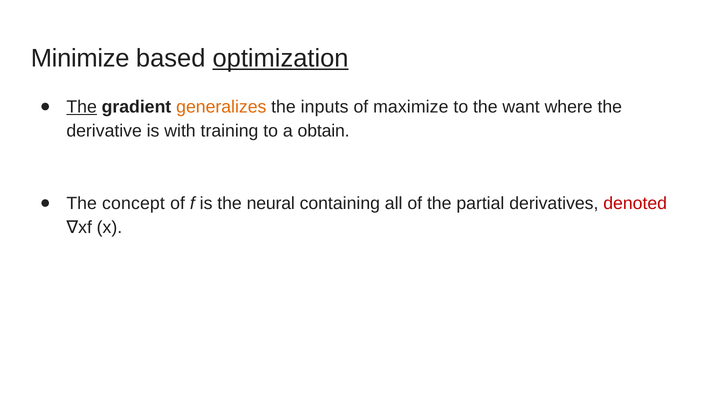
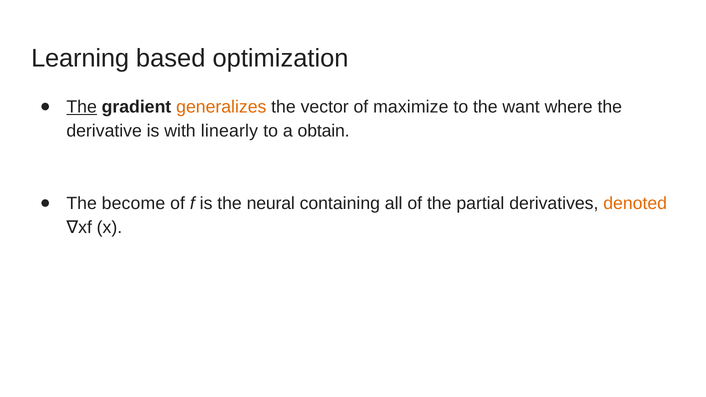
Minimize: Minimize -> Learning
optimization underline: present -> none
inputs: inputs -> vector
training: training -> linearly
concept: concept -> become
denoted colour: red -> orange
